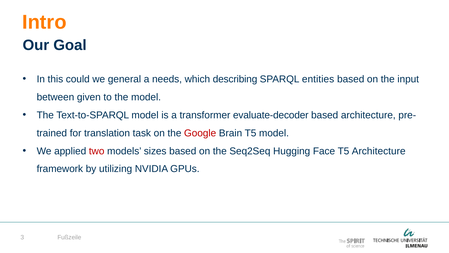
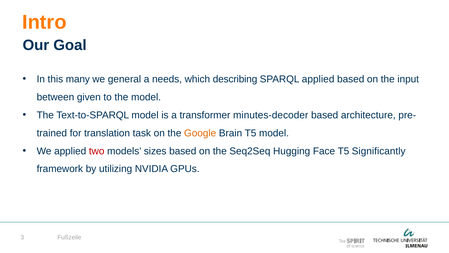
could: could -> many
SPARQL entities: entities -> applied
evaluate-decoder: evaluate-decoder -> minutes-decoder
Google colour: red -> orange
T5 Architecture: Architecture -> Significantly
